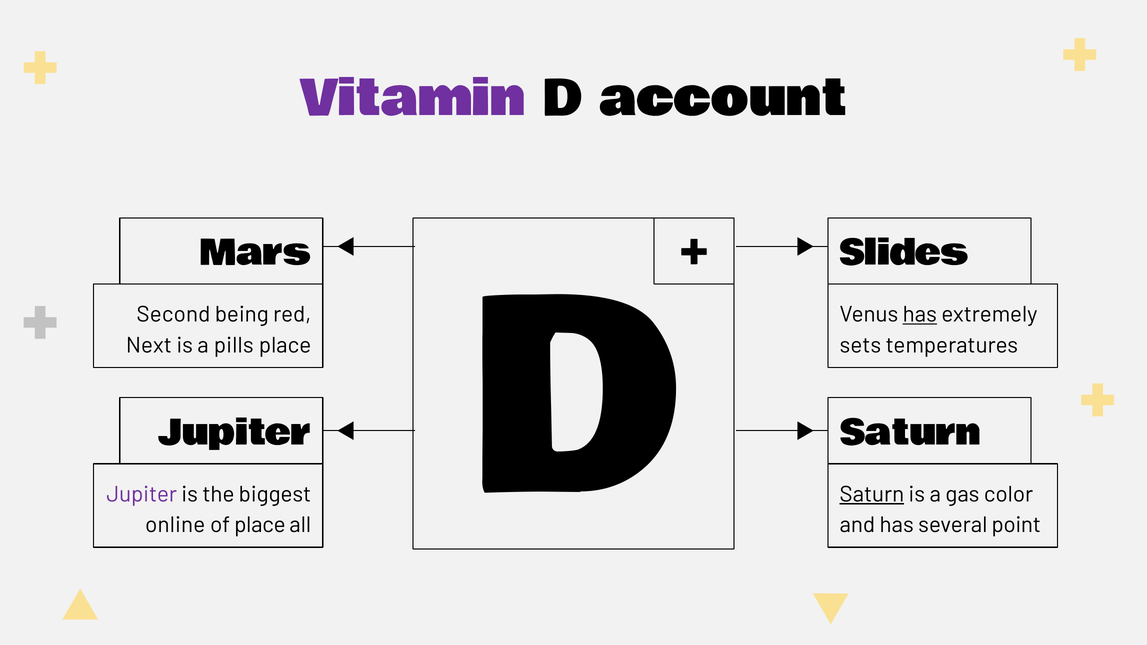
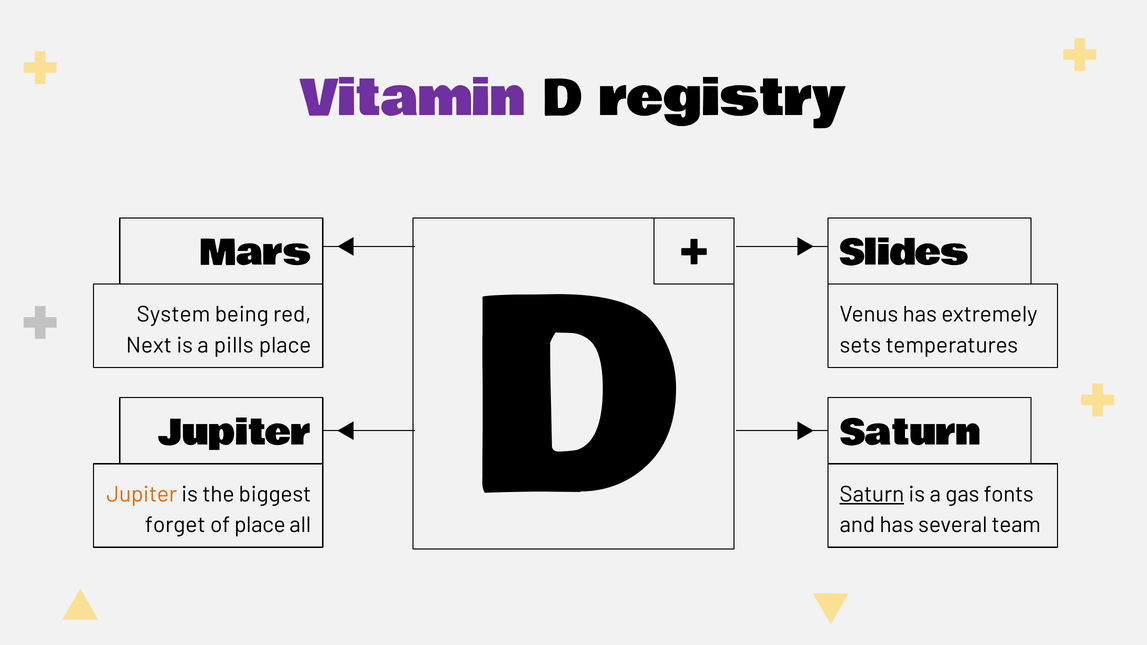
account: account -> registry
Second: Second -> System
has at (920, 315) underline: present -> none
Jupiter at (142, 494) colour: purple -> orange
color: color -> fonts
online: online -> forget
point: point -> team
